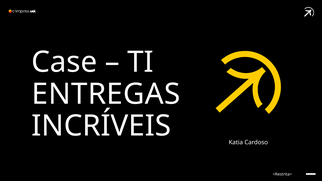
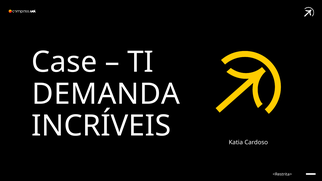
ENTREGAS: ENTREGAS -> DEMANDA
